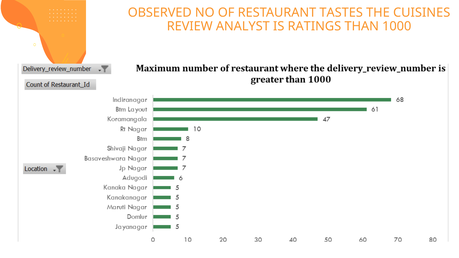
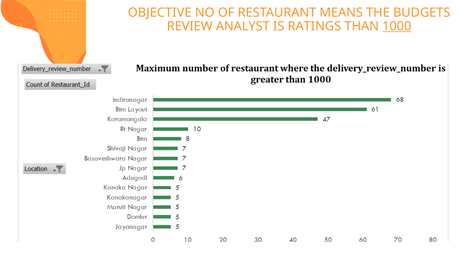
OBSERVED: OBSERVED -> OBJECTIVE
TASTES: TASTES -> MEANS
CUISINES: CUISINES -> BUDGETS
1000 underline: none -> present
